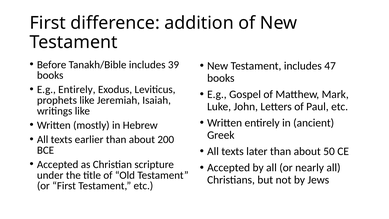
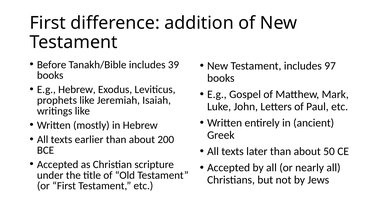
47: 47 -> 97
E.g Entirely: Entirely -> Hebrew
